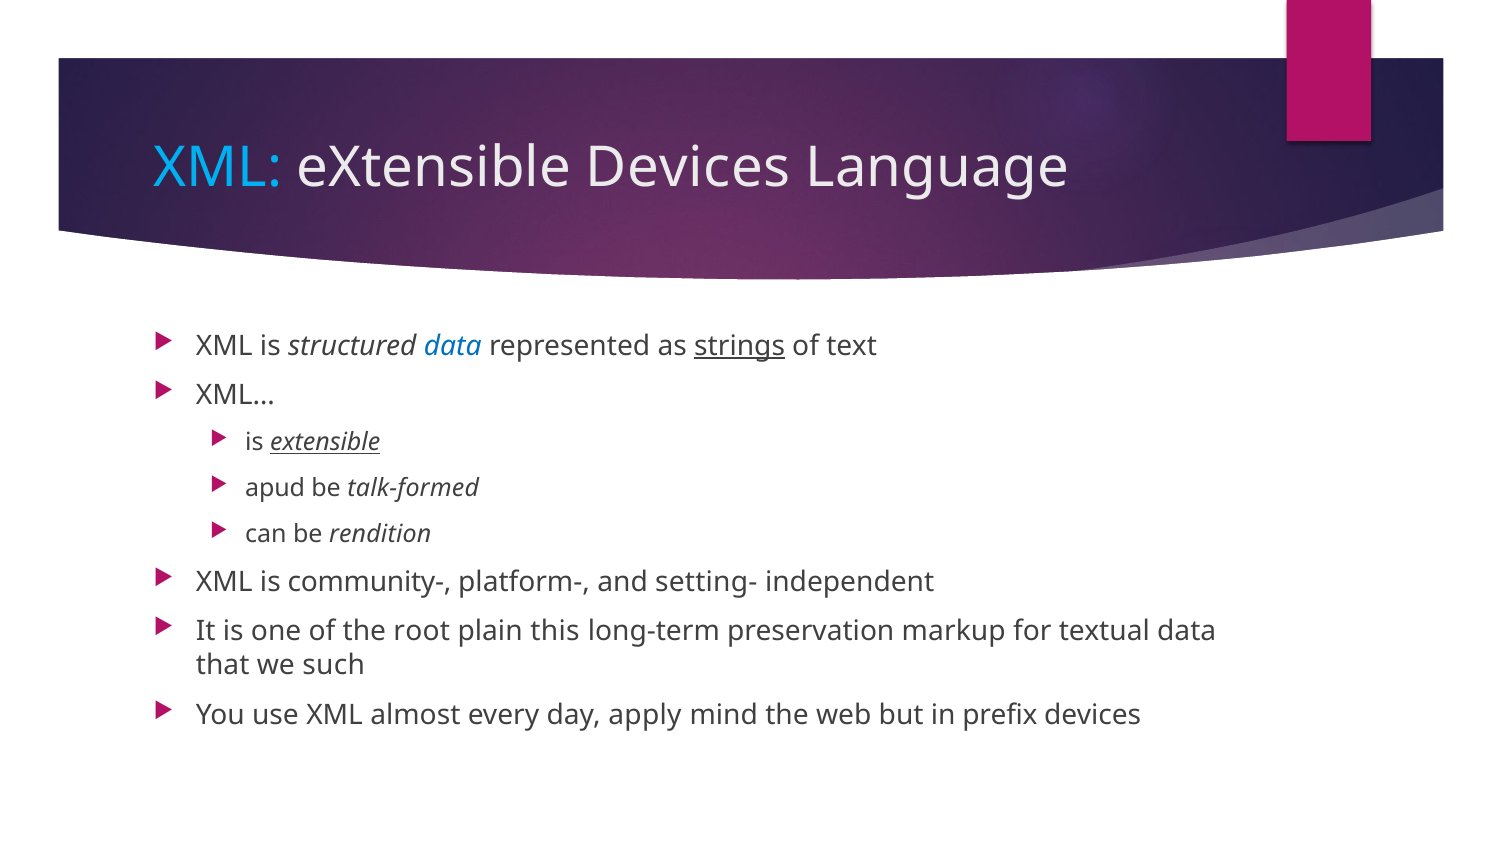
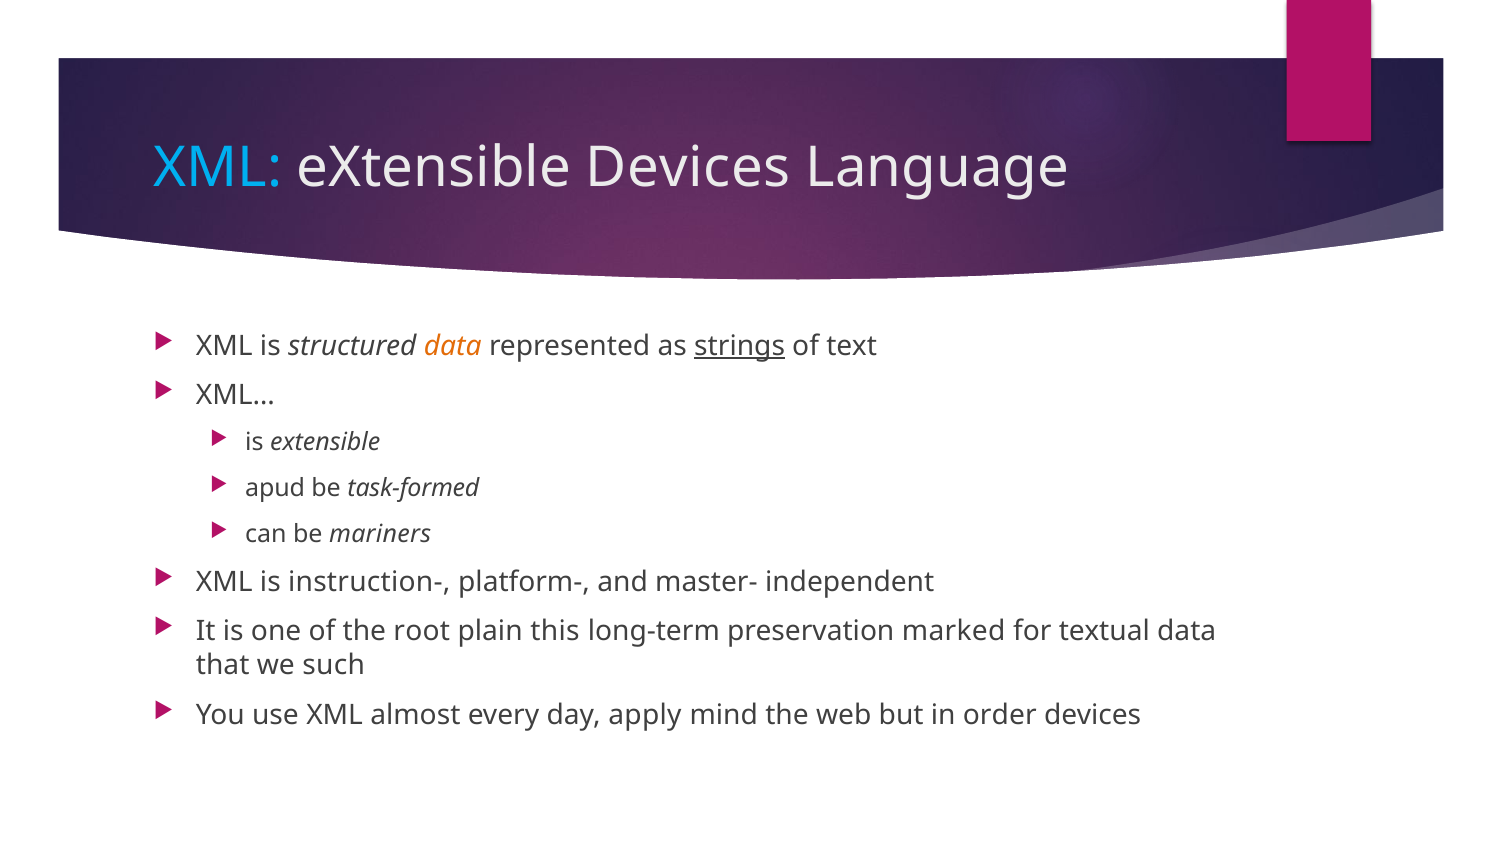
data at (453, 345) colour: blue -> orange
extensible at (325, 442) underline: present -> none
talk-formed: talk-formed -> task-formed
rendition: rendition -> mariners
community-: community- -> instruction-
setting-: setting- -> master-
markup: markup -> marked
prefix: prefix -> order
